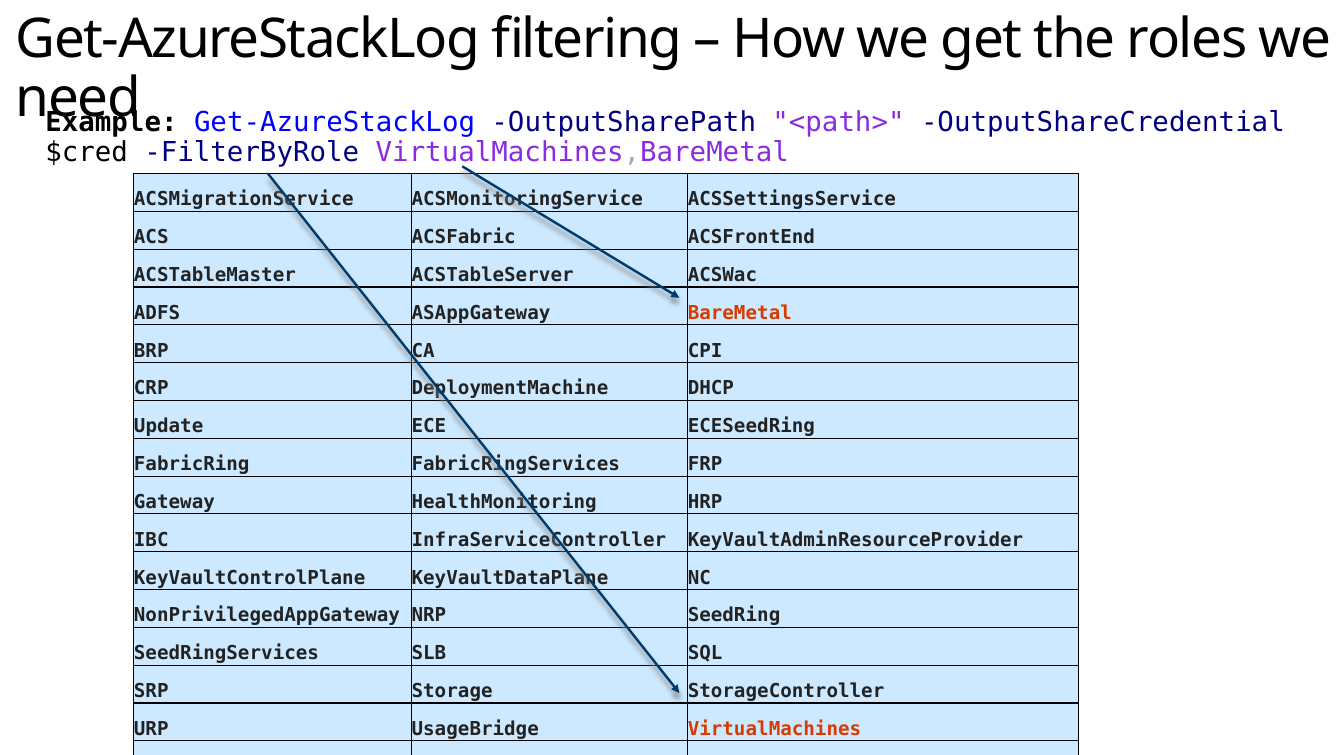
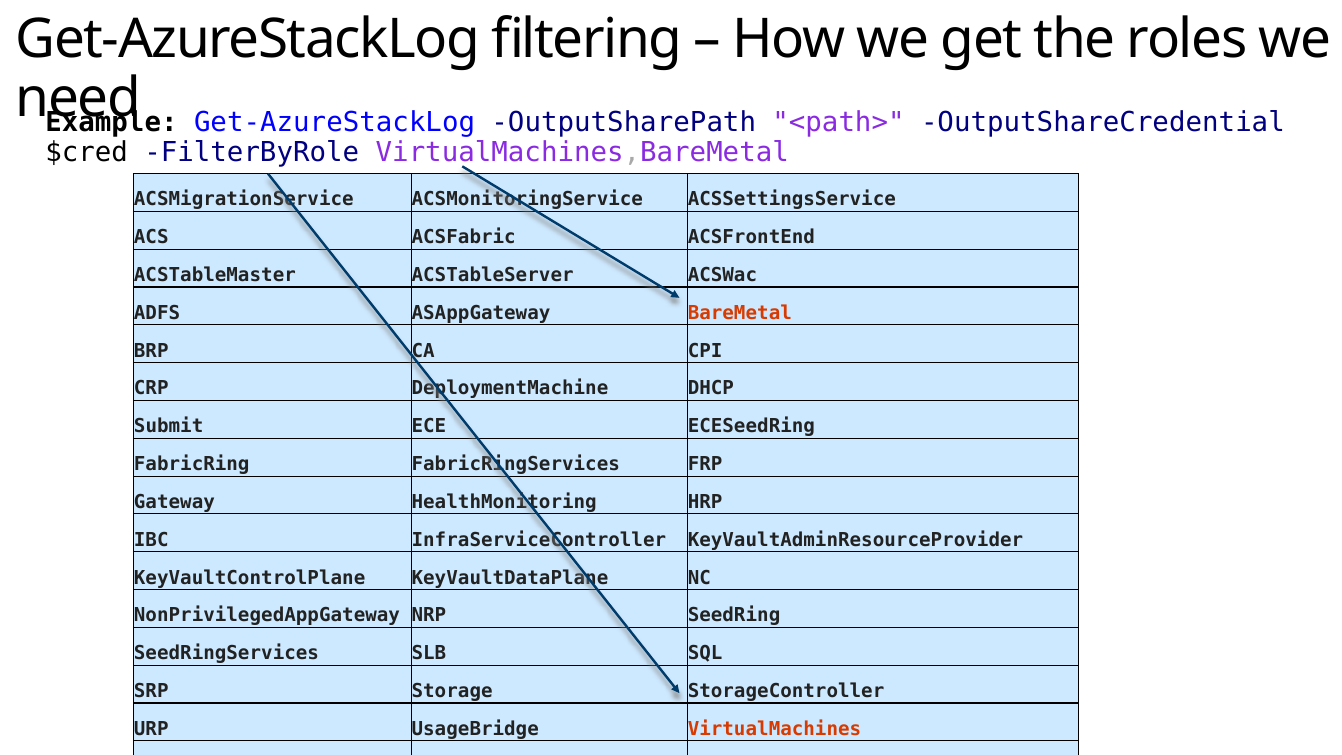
Update: Update -> Submit
